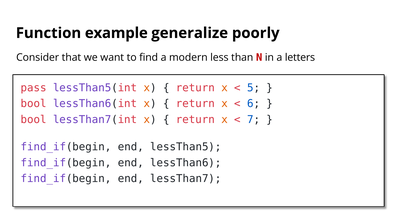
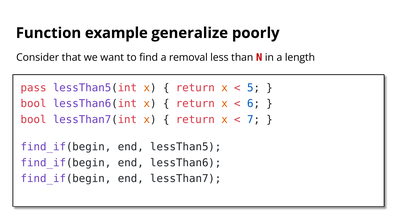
modern: modern -> removal
letters: letters -> length
